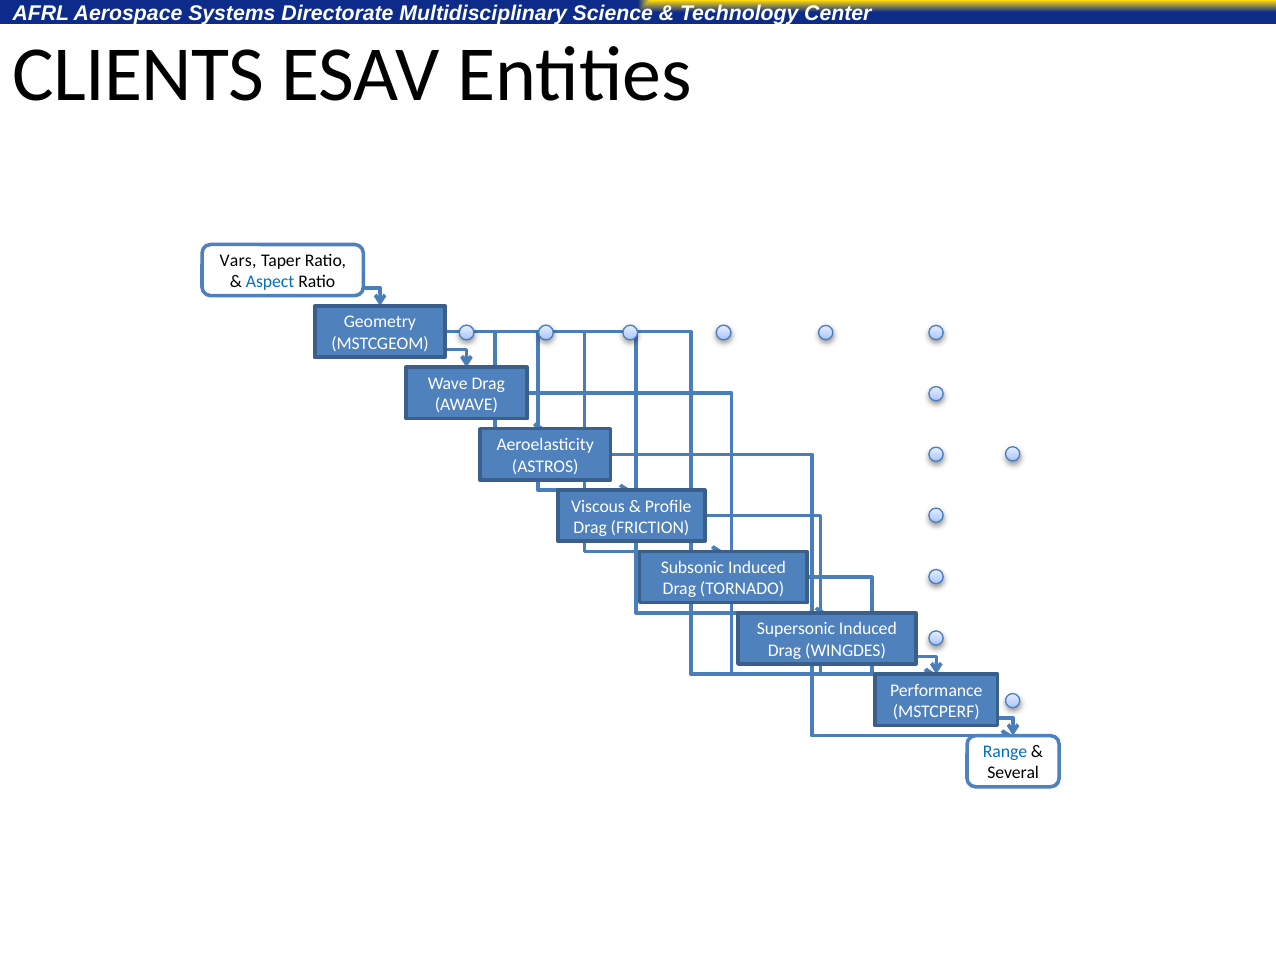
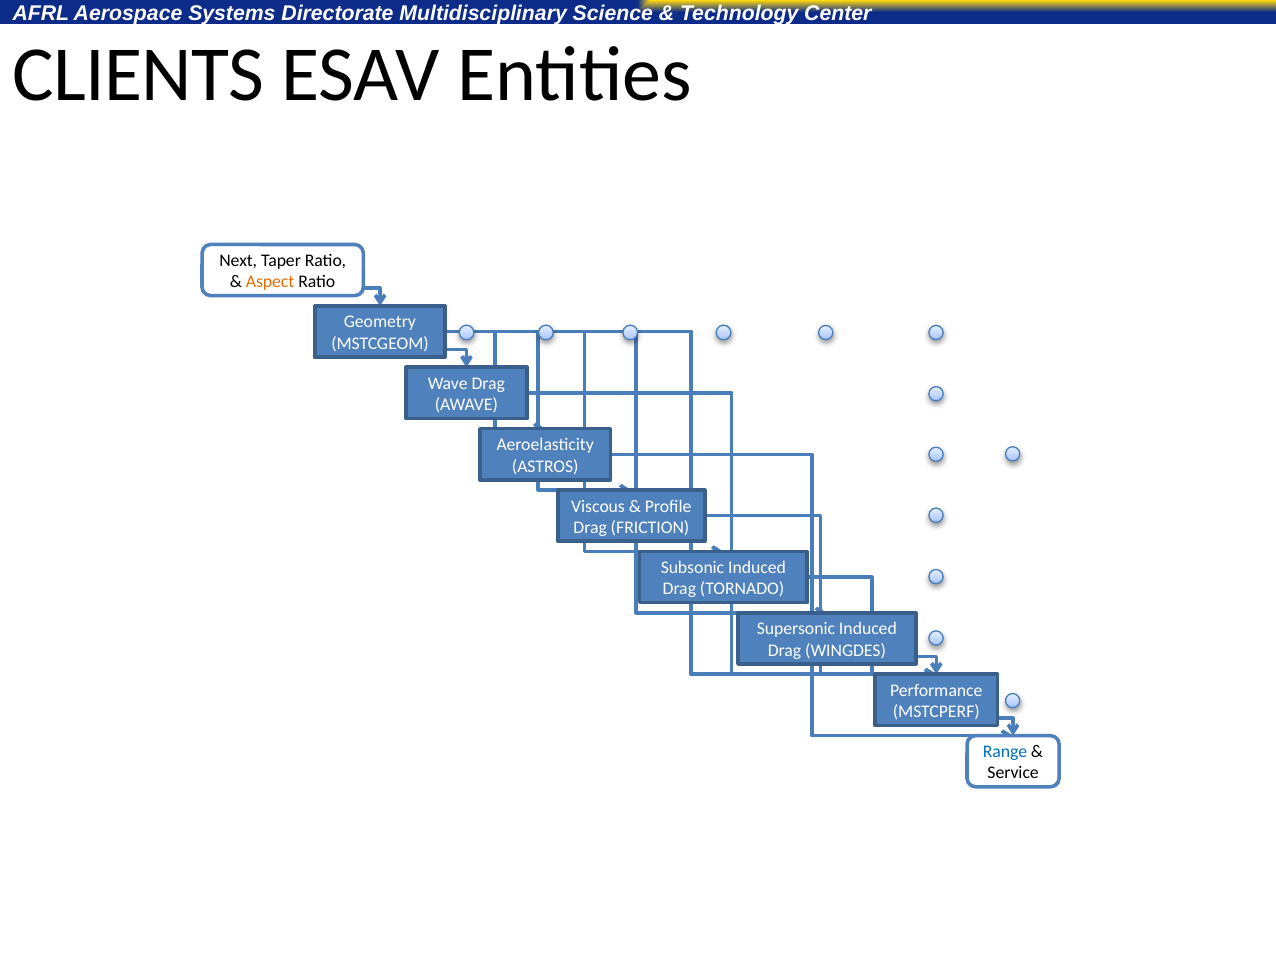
Vars: Vars -> Next
Aspect colour: blue -> orange
Several: Several -> Service
